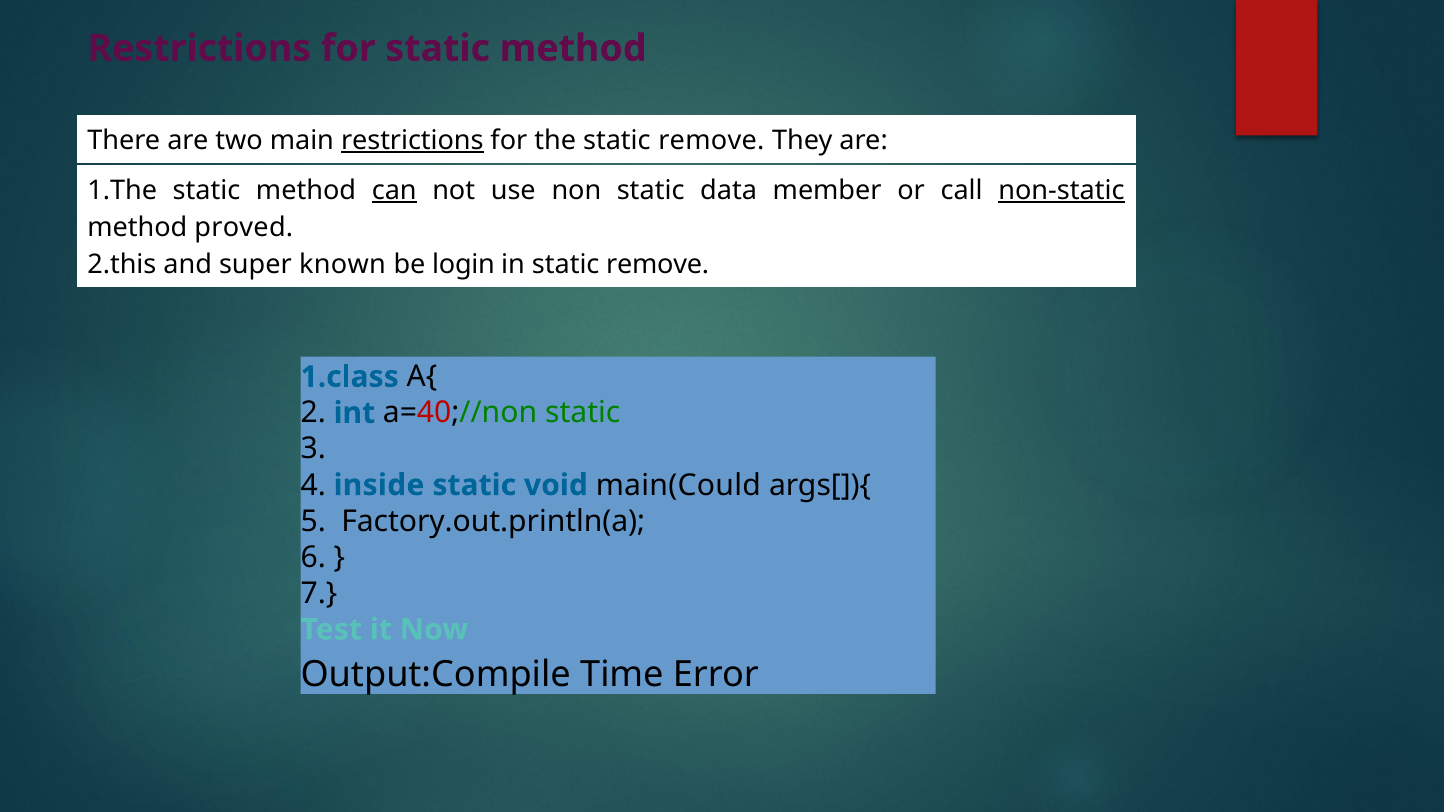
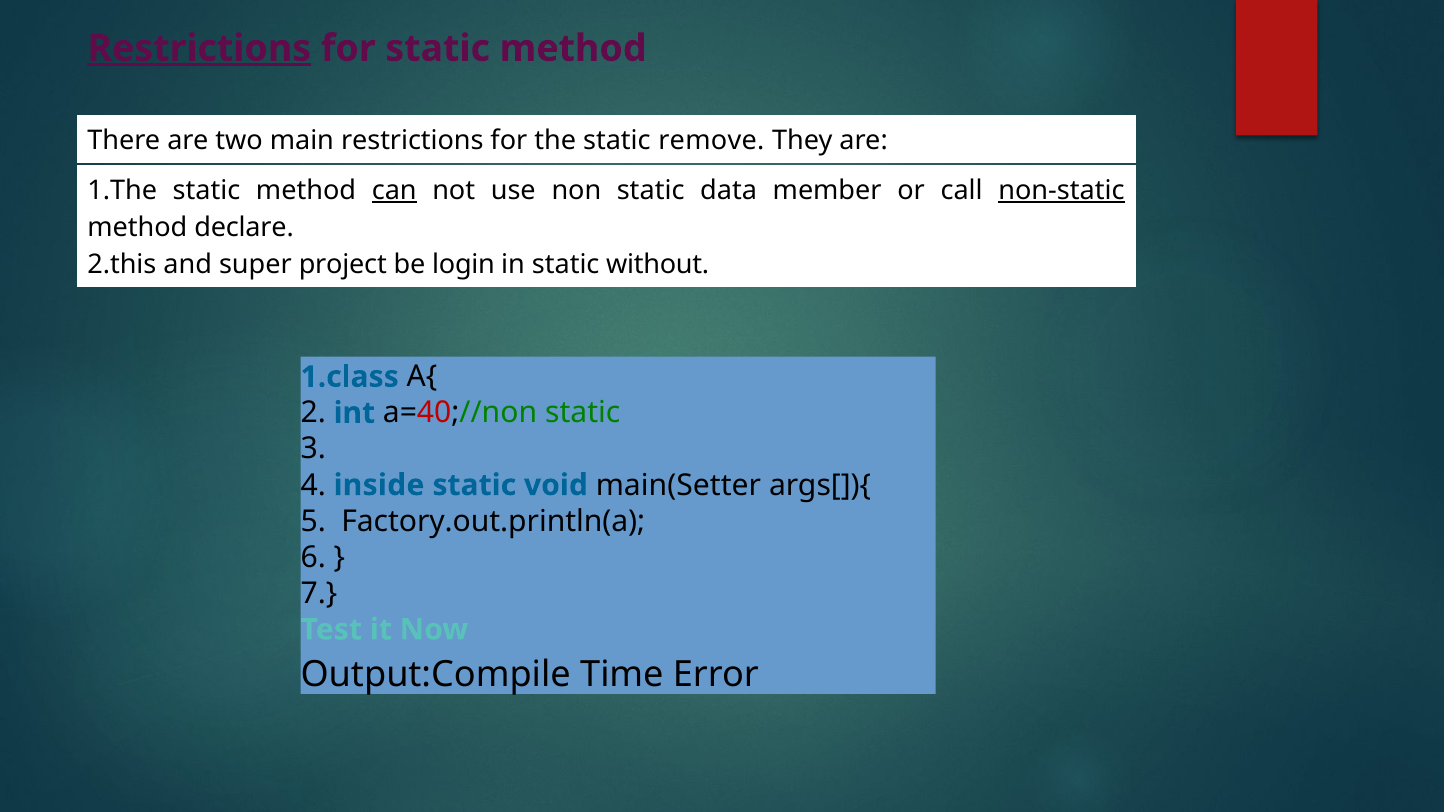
Restrictions at (199, 48) underline: none -> present
restrictions at (412, 140) underline: present -> none
proved: proved -> declare
known: known -> project
in static remove: remove -> without
main(Could: main(Could -> main(Setter
